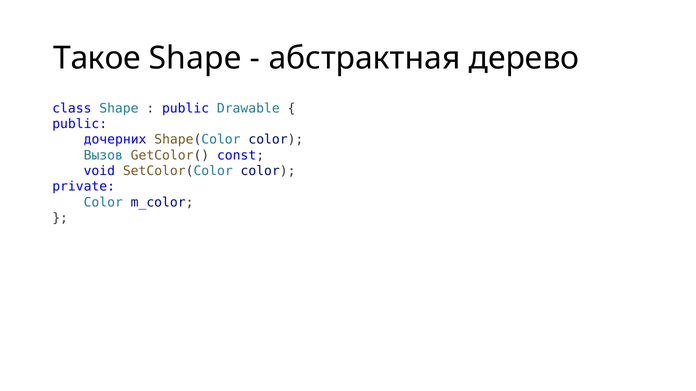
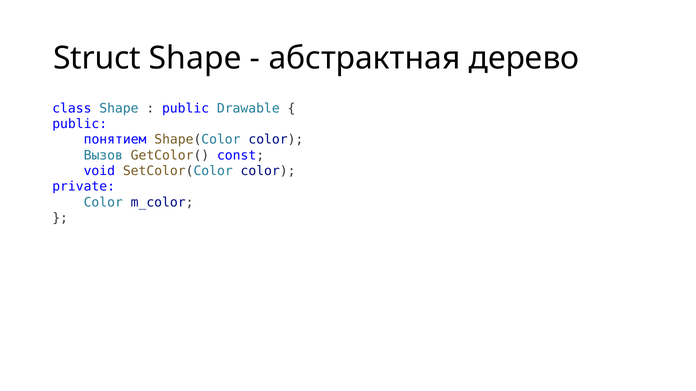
Такое: Такое -> Struct
дочерних: дочерних -> понятием
